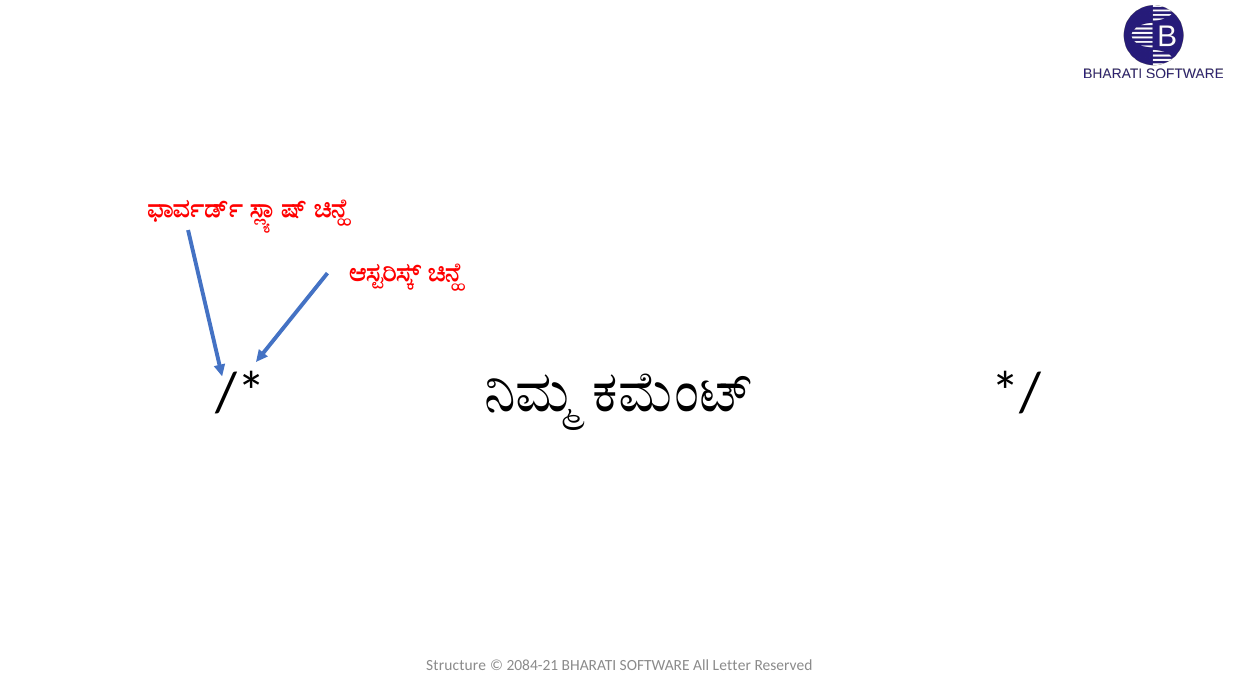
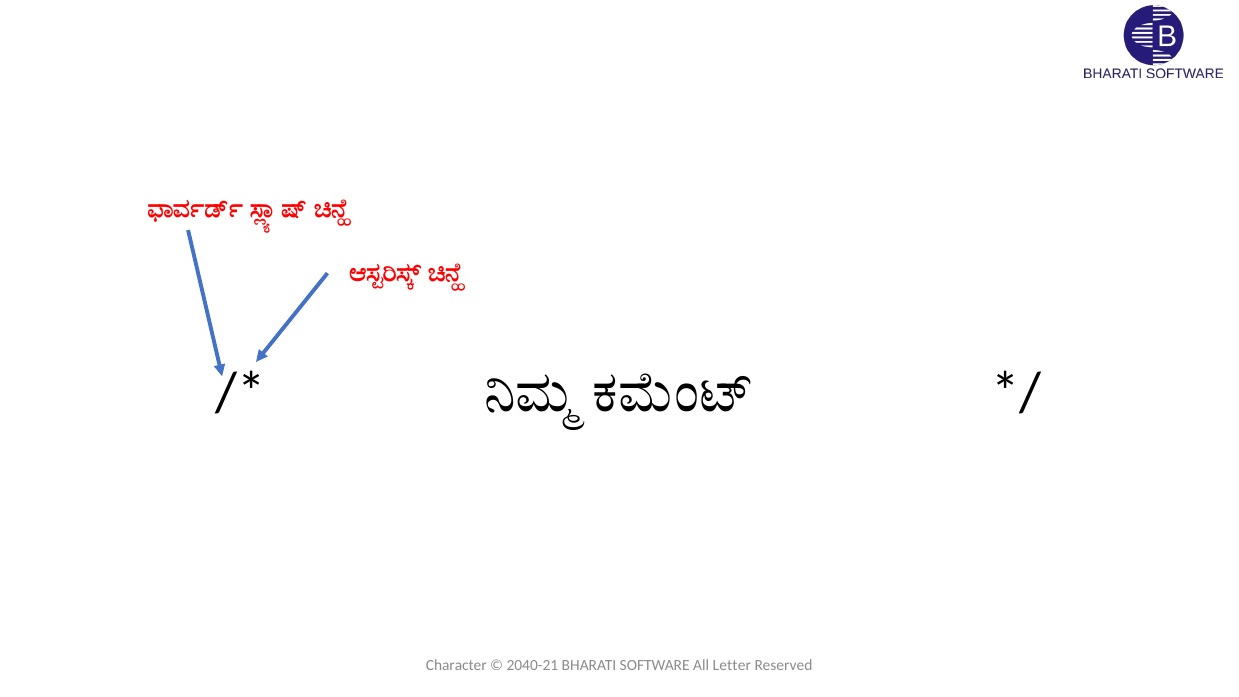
Structure: Structure -> Character
2084-21: 2084-21 -> 2040-21
